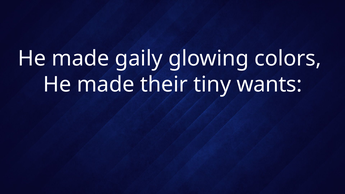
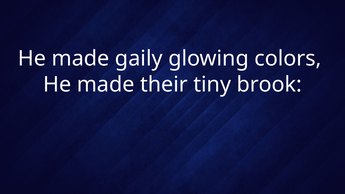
wants: wants -> brook
